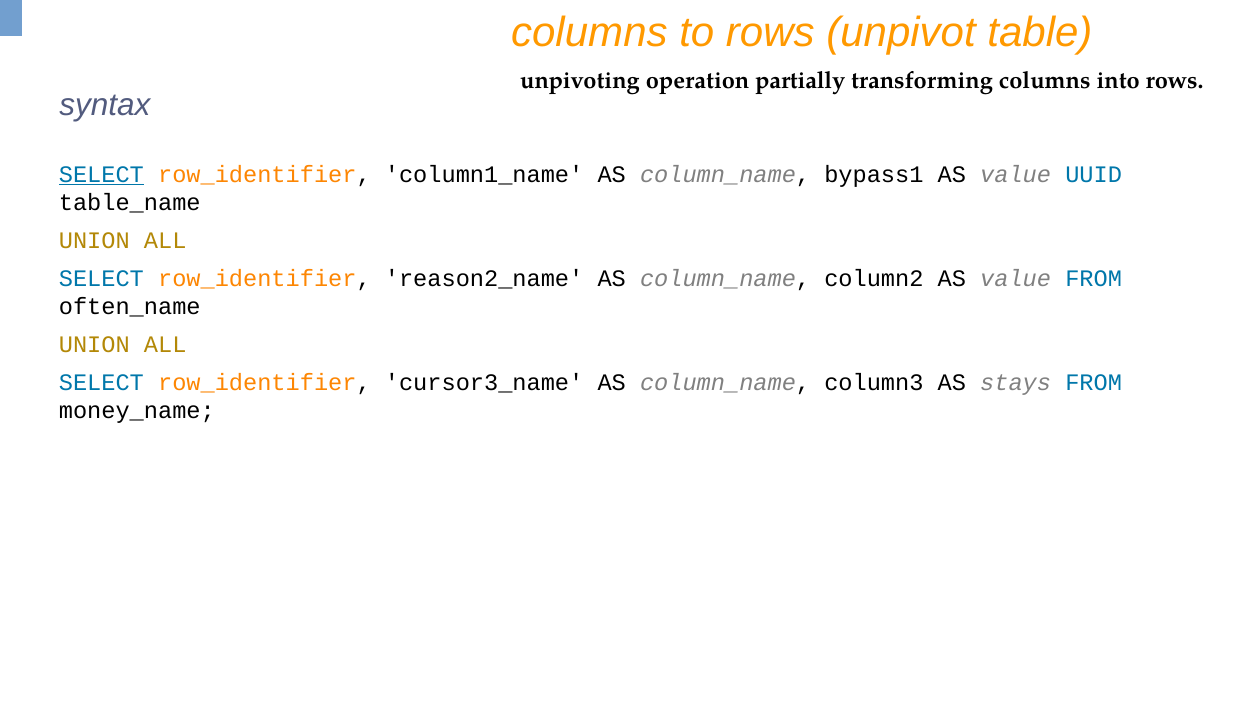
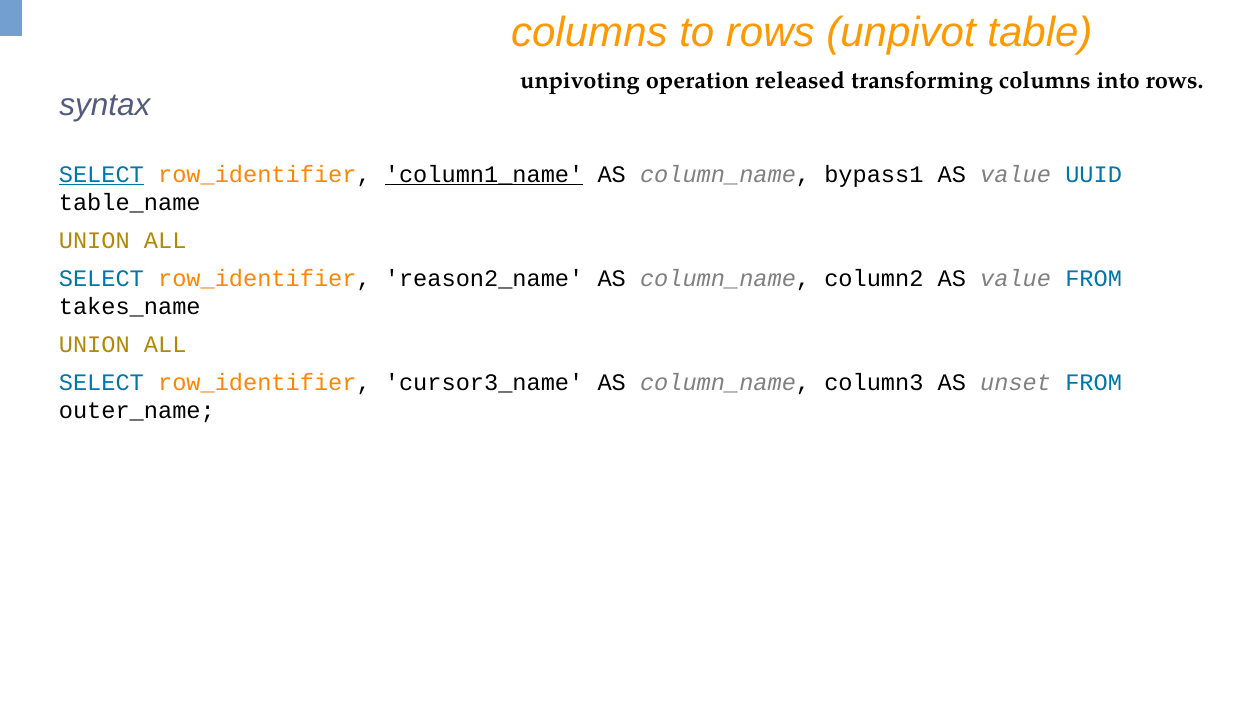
partially: partially -> released
column1_name underline: none -> present
often_name: often_name -> takes_name
stays: stays -> unset
money_name: money_name -> outer_name
